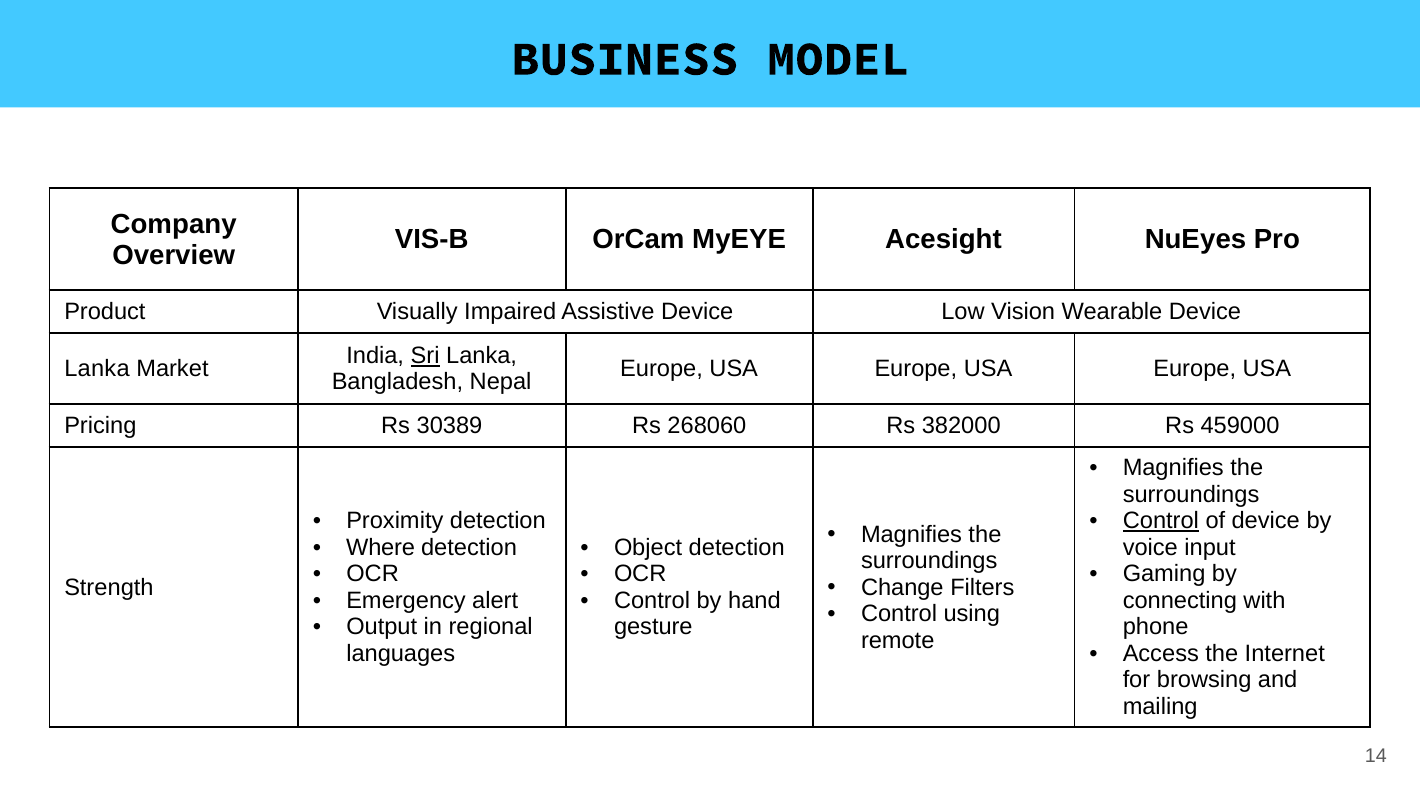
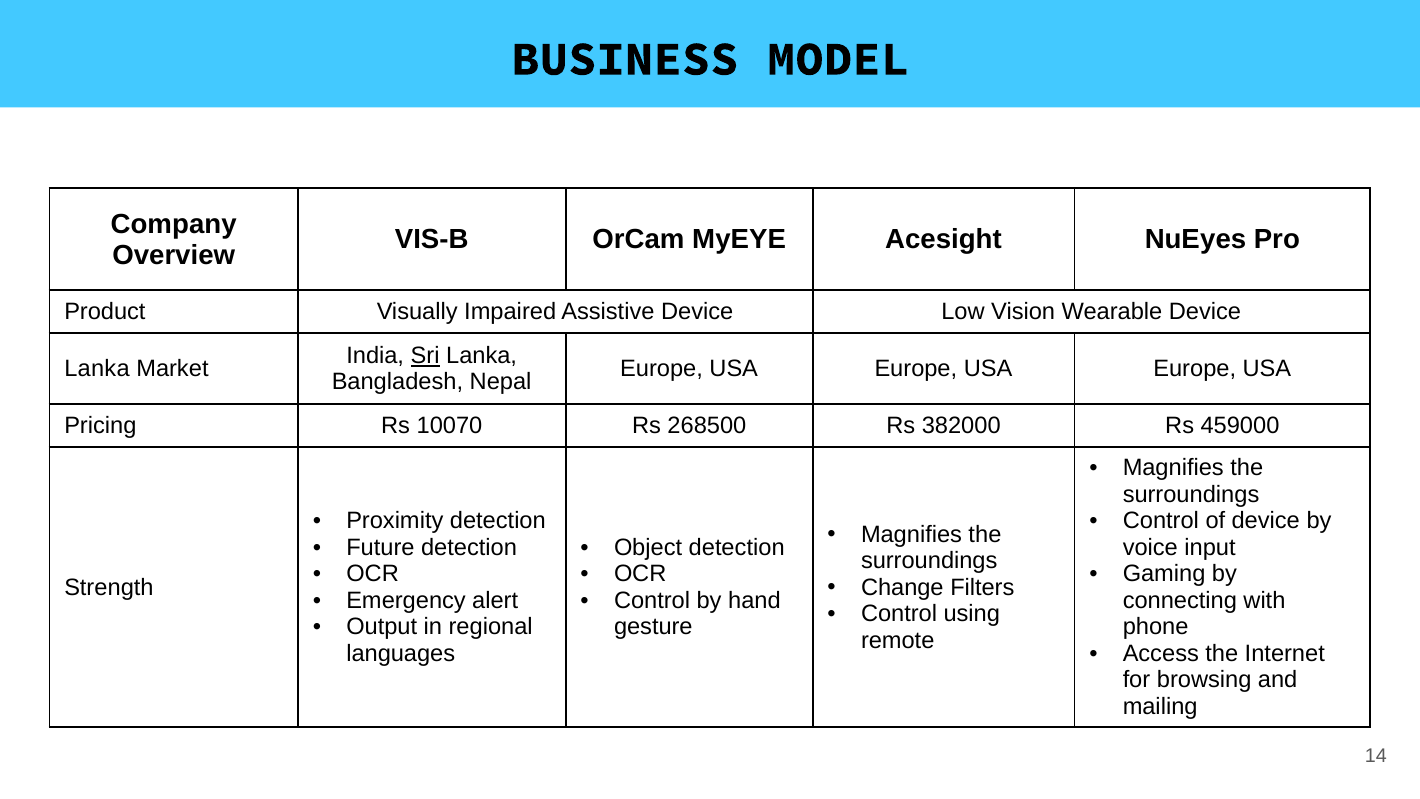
30389: 30389 -> 10070
268060: 268060 -> 268500
Control at (1161, 521) underline: present -> none
Where: Where -> Future
